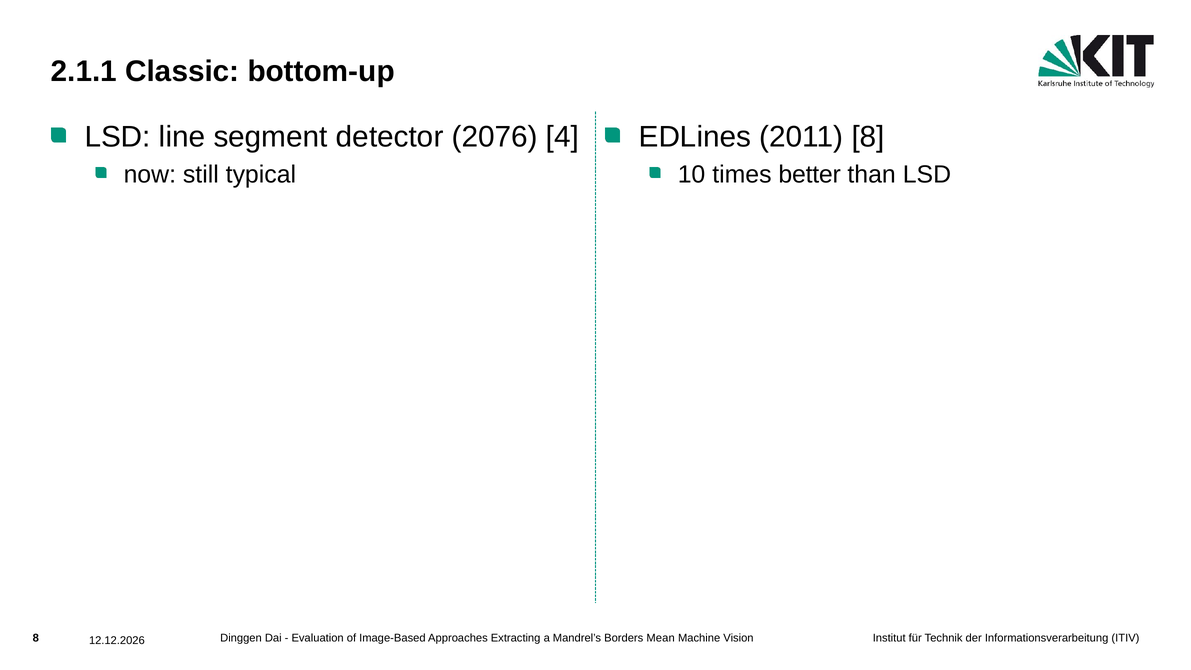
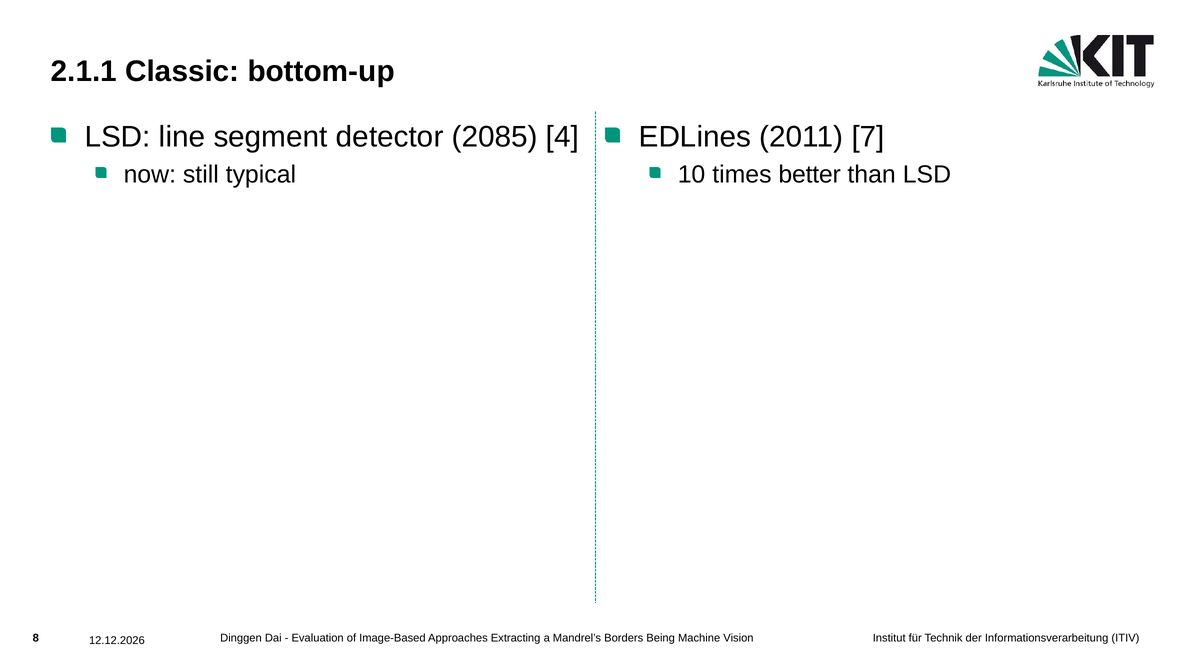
2076: 2076 -> 2085
2011 8: 8 -> 7
Mean: Mean -> Being
